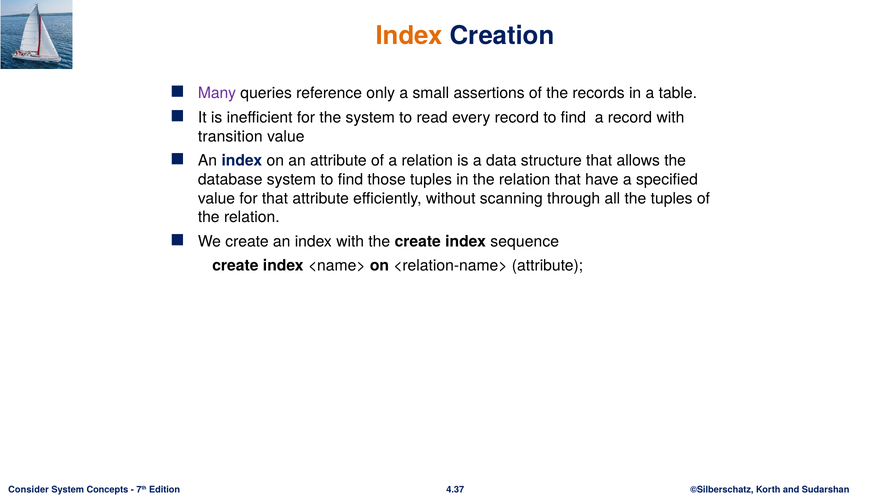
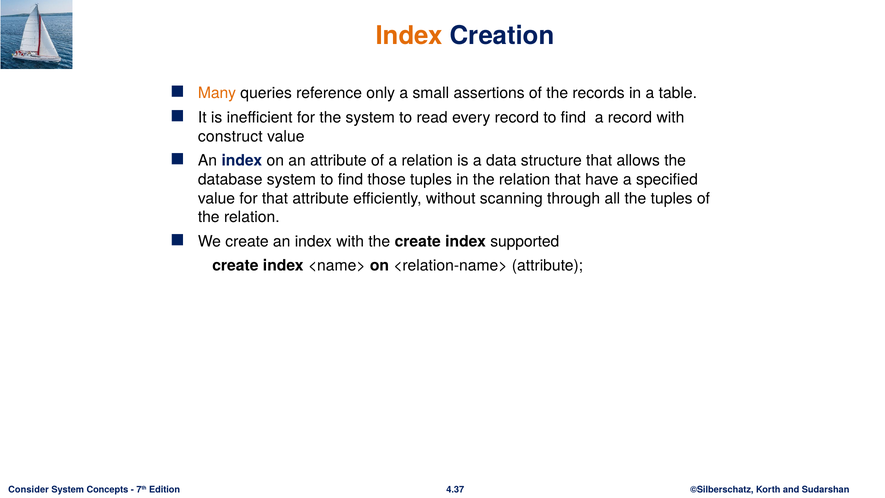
Many colour: purple -> orange
transition: transition -> construct
sequence: sequence -> supported
